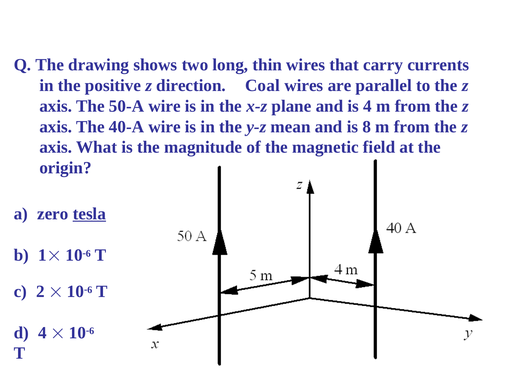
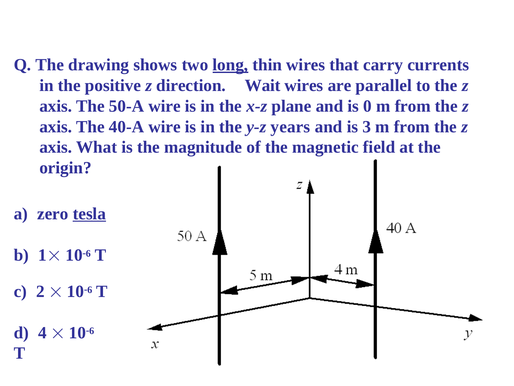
long underline: none -> present
Coal: Coal -> Wait
is 4: 4 -> 0
mean: mean -> years
8: 8 -> 3
